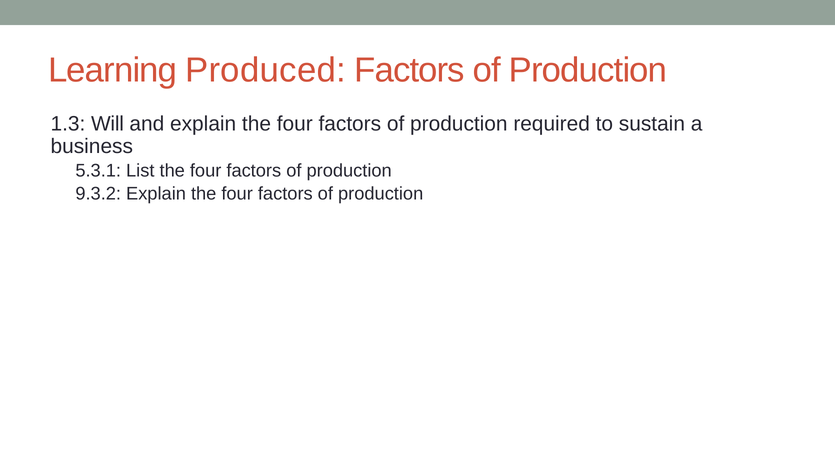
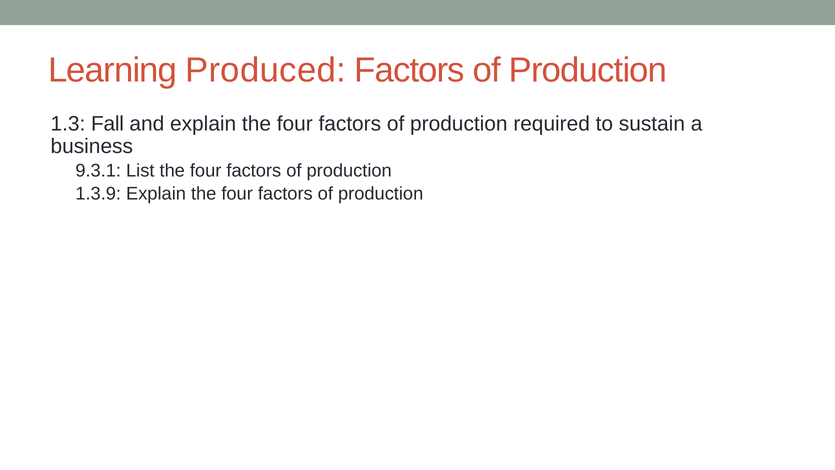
Will: Will -> Fall
5.3.1: 5.3.1 -> 9.3.1
9.3.2: 9.3.2 -> 1.3.9
